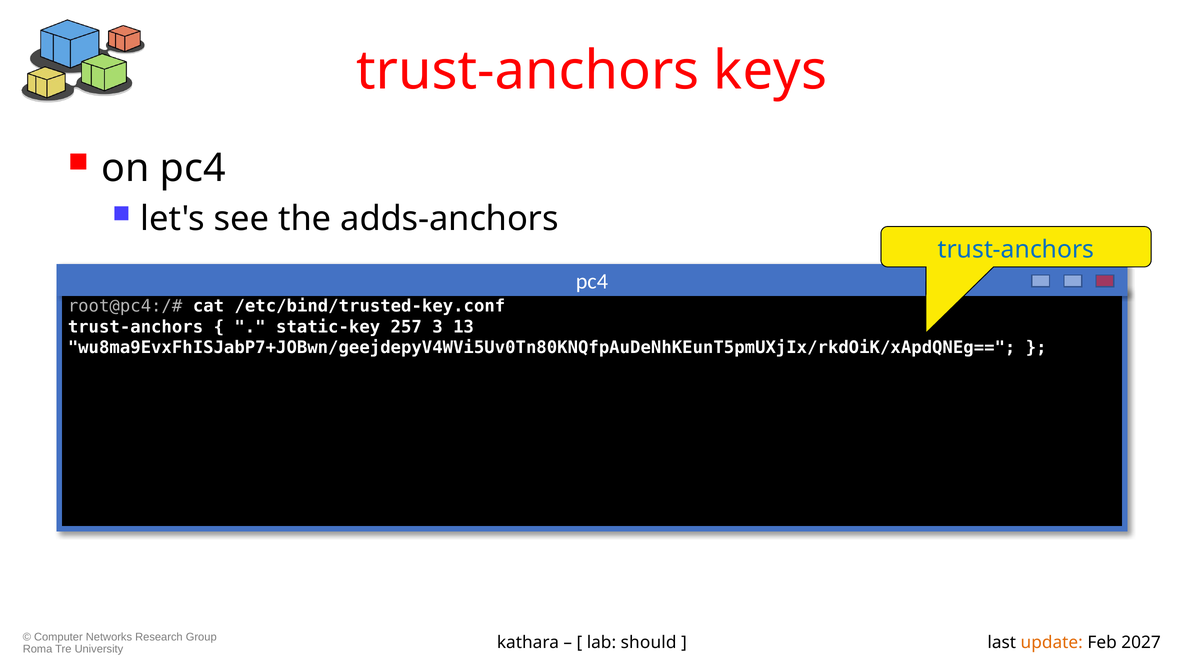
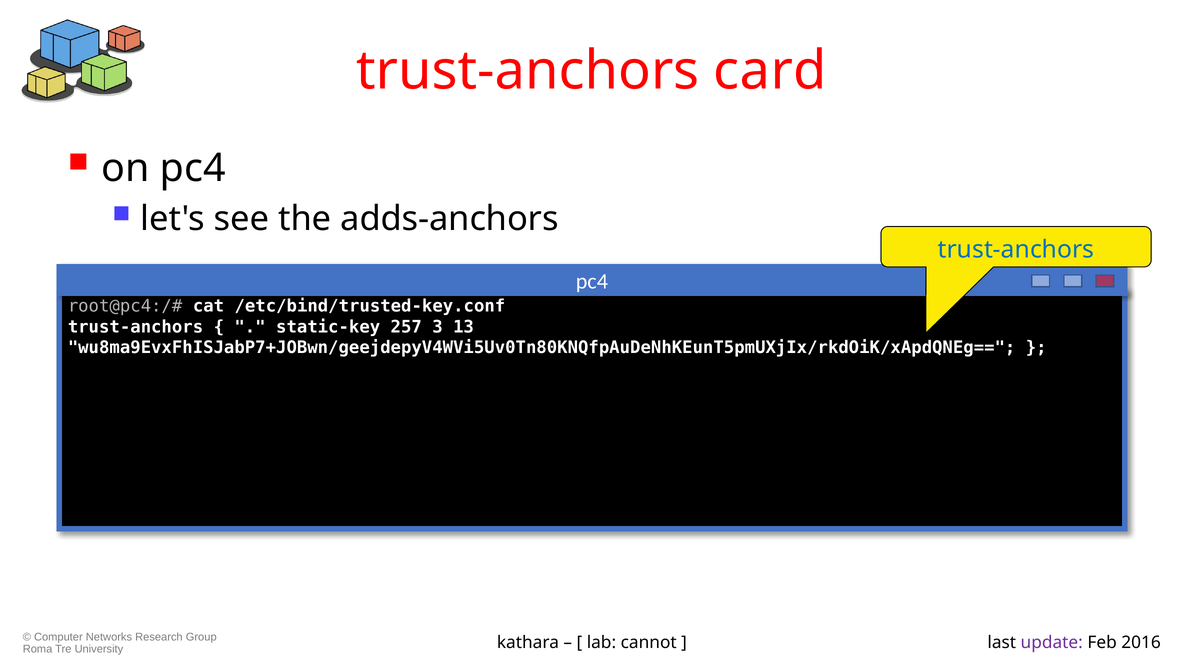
keys: keys -> card
should: should -> cannot
update colour: orange -> purple
2027: 2027 -> 2016
